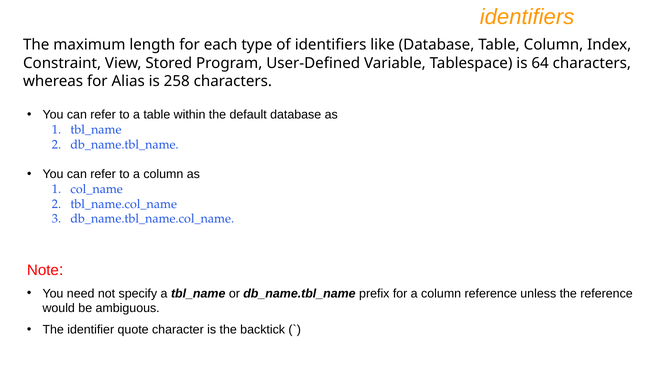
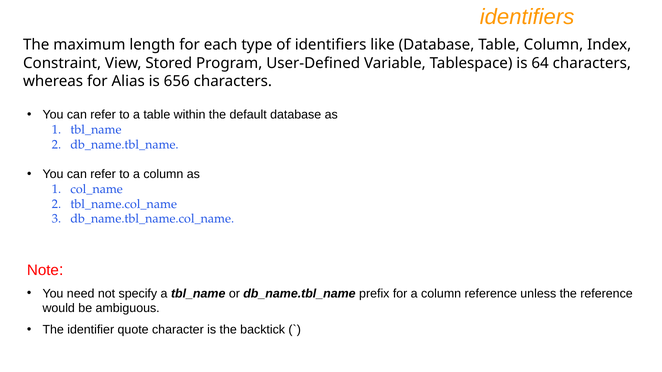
258: 258 -> 656
